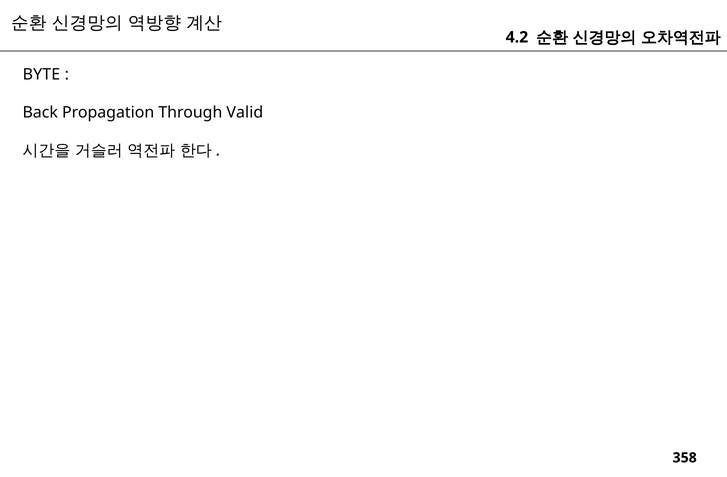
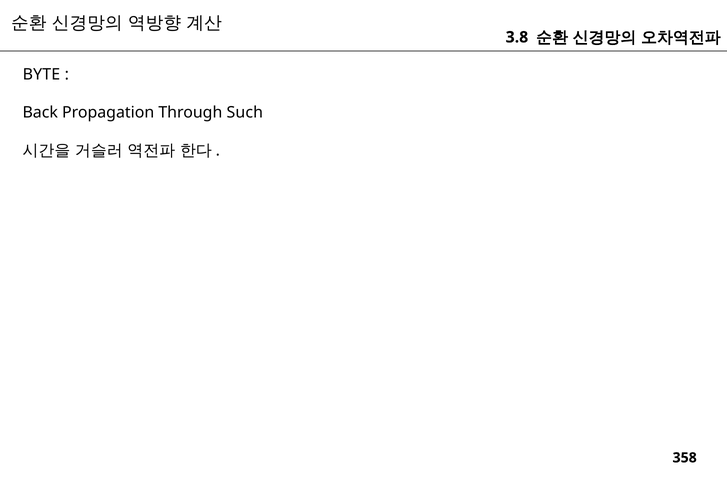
4.2: 4.2 -> 3.8
Valid: Valid -> Such
